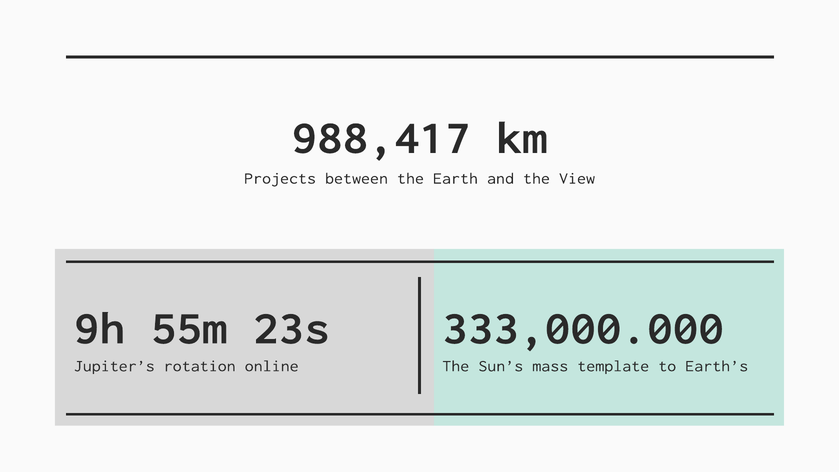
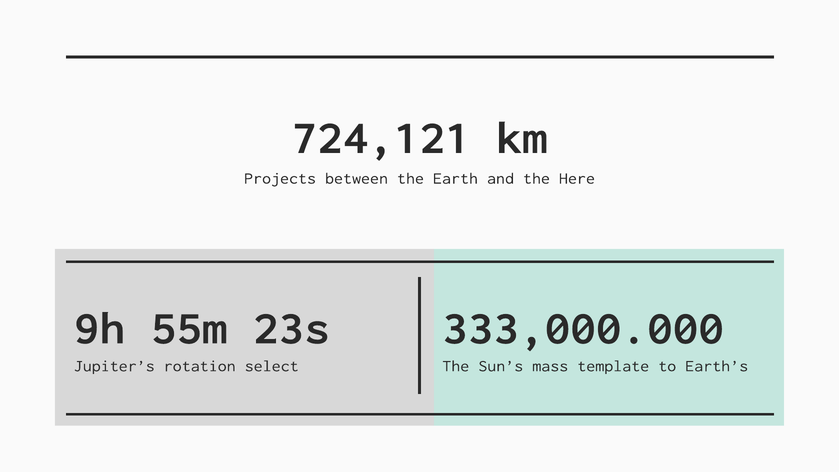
988,417: 988,417 -> 724,121
View: View -> Here
online: online -> select
